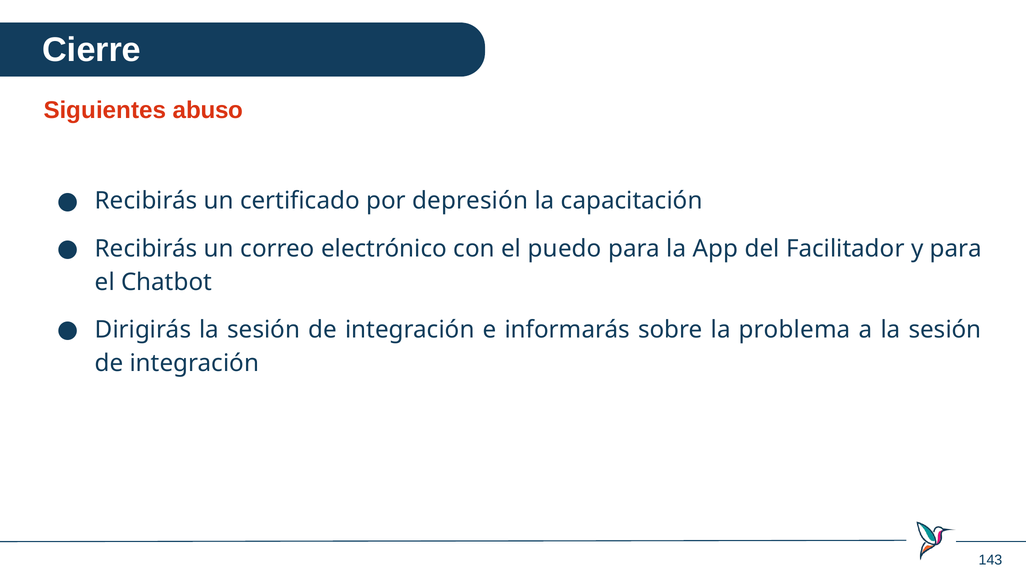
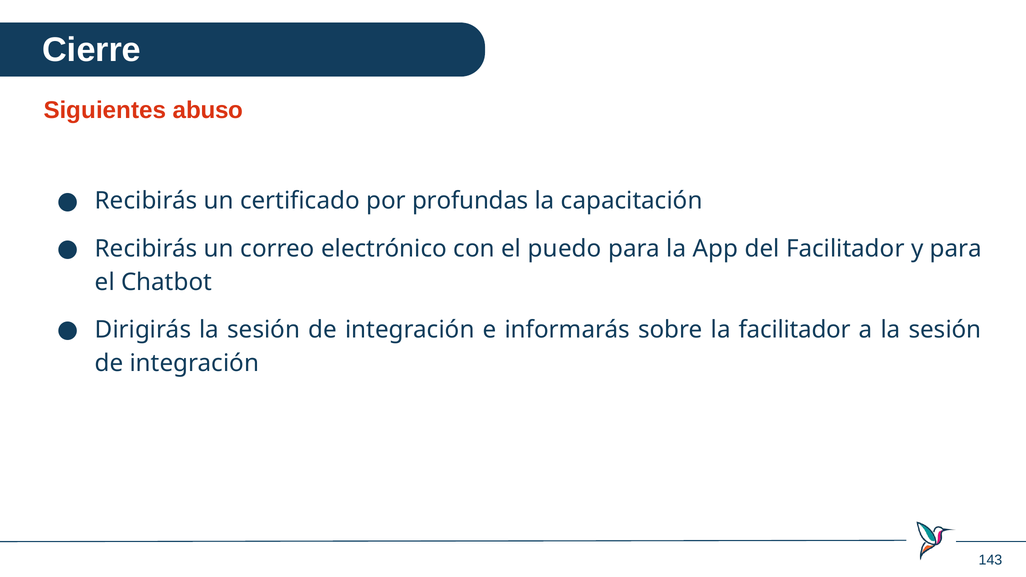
depresión: depresión -> profundas
la problema: problema -> facilitador
